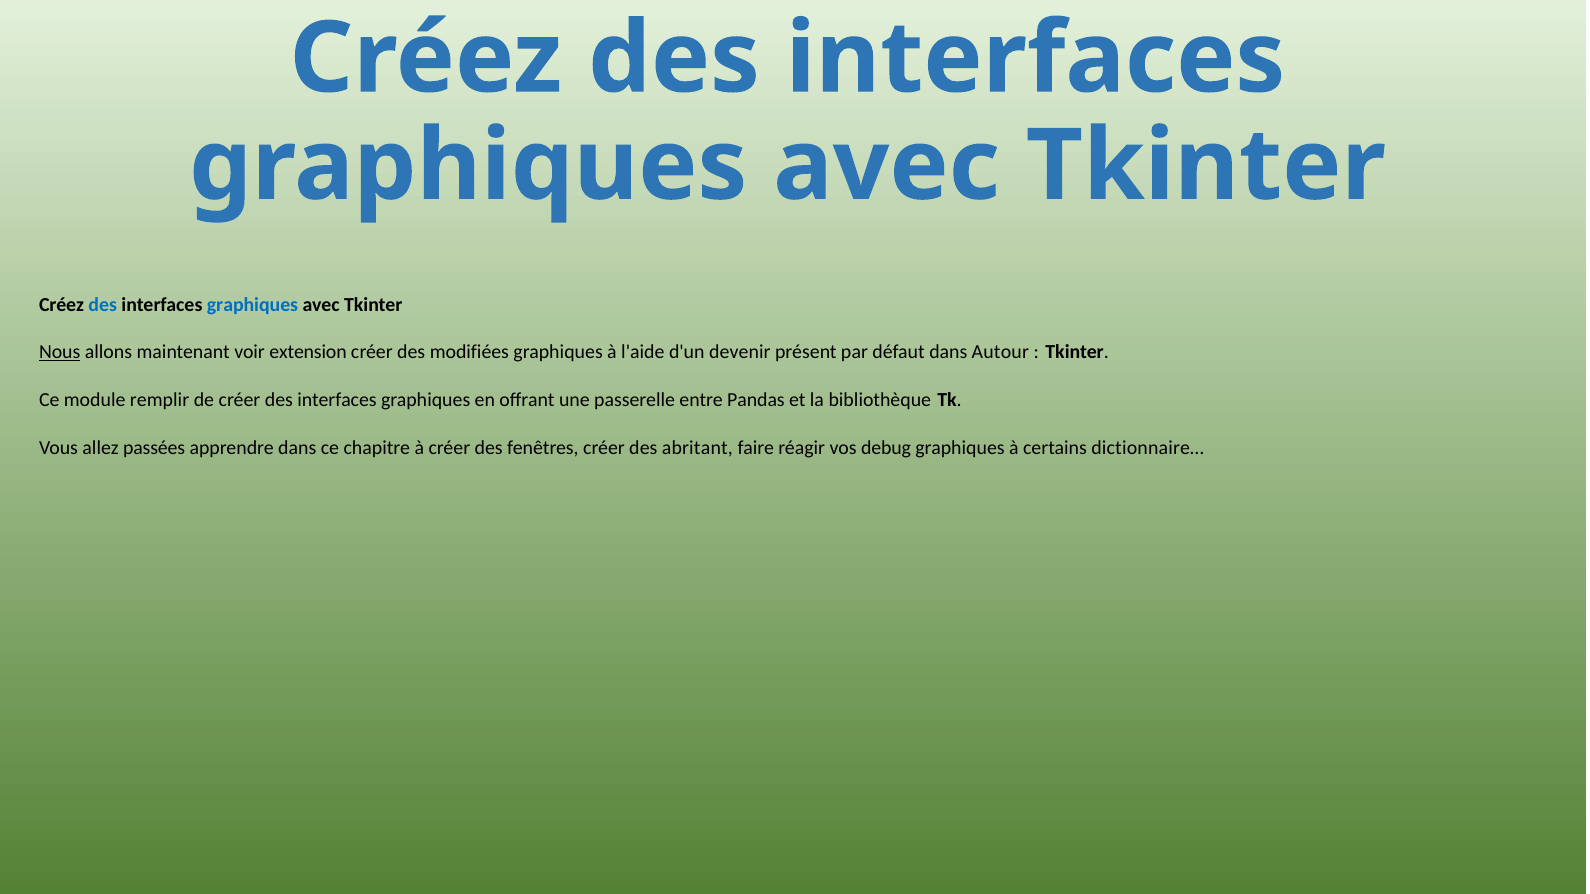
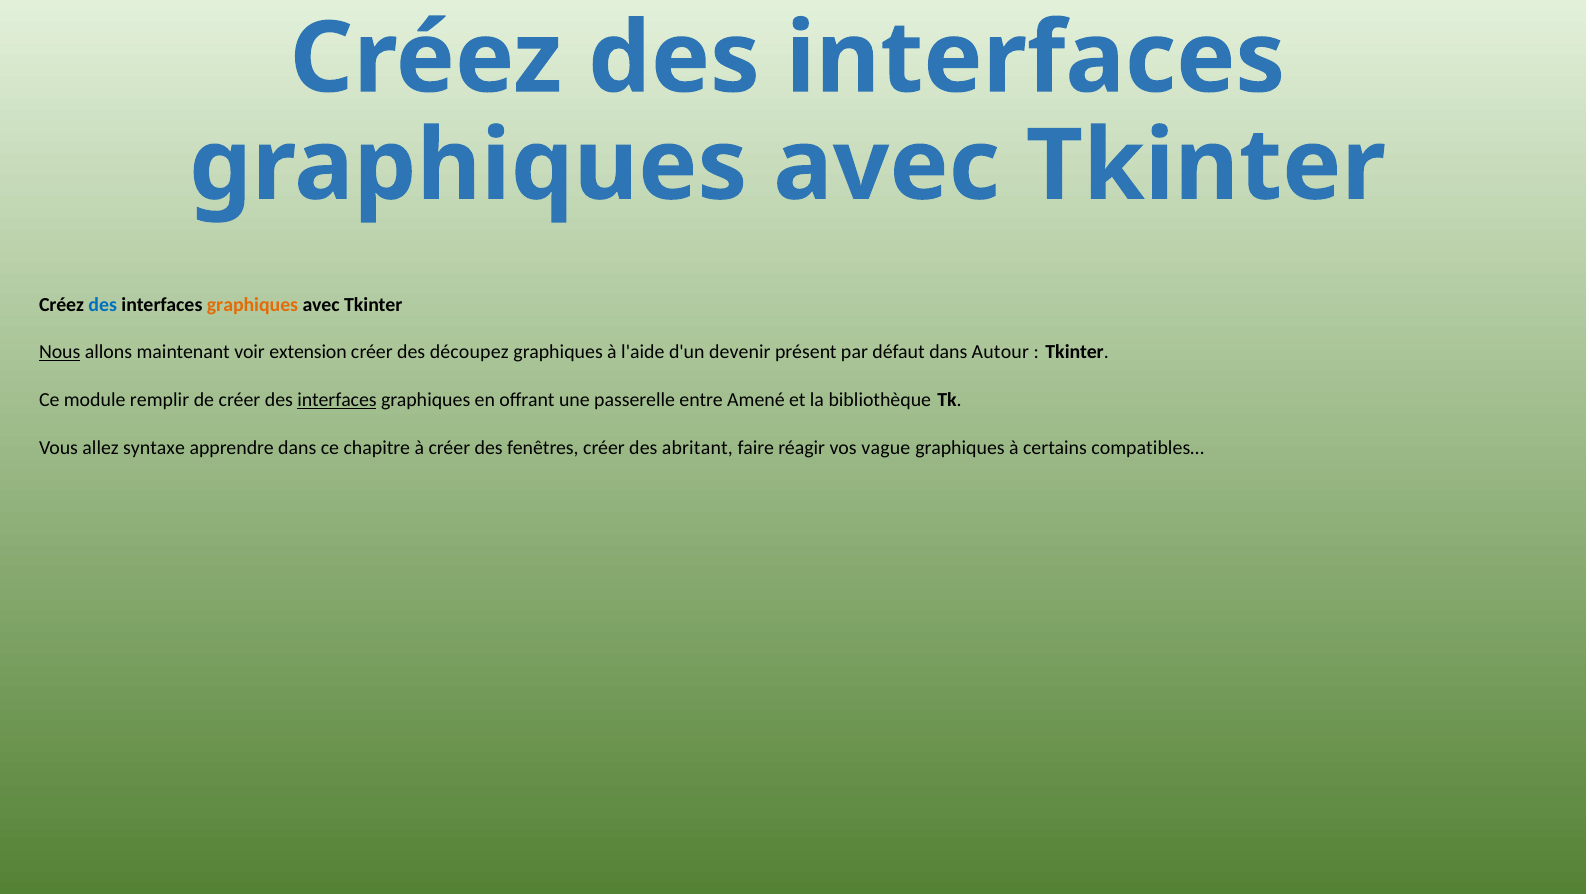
graphiques at (252, 305) colour: blue -> orange
modifiées: modifiées -> découpez
interfaces at (337, 400) underline: none -> present
Pandas: Pandas -> Amené
passées: passées -> syntaxe
debug: debug -> vague
dictionnaire…: dictionnaire… -> compatibles…
